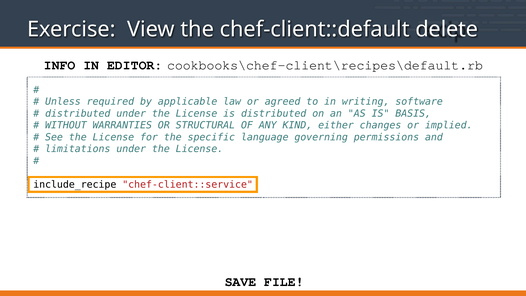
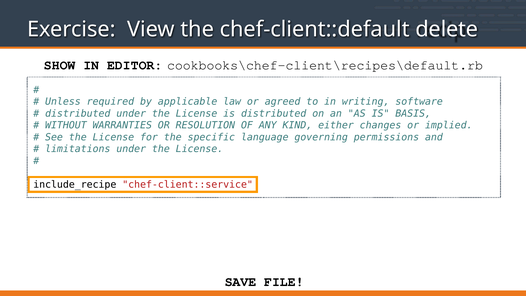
INFO: INFO -> SHOW
STRUCTURAL: STRUCTURAL -> RESOLUTION
